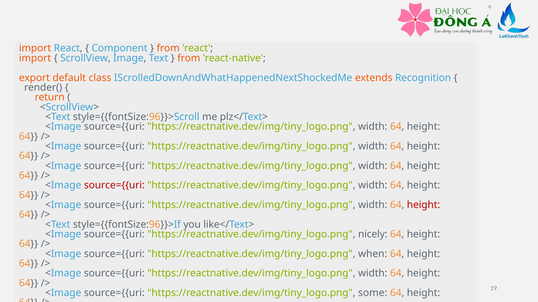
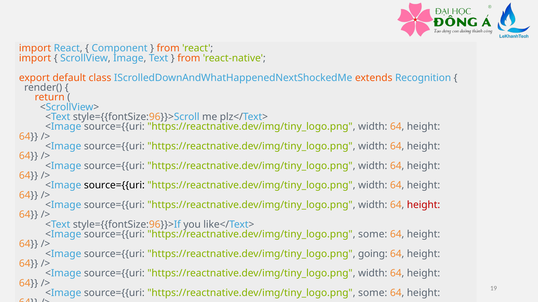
source={{uri at (114, 186) colour: red -> black
nicely at (373, 235): nicely -> some
when: when -> going
